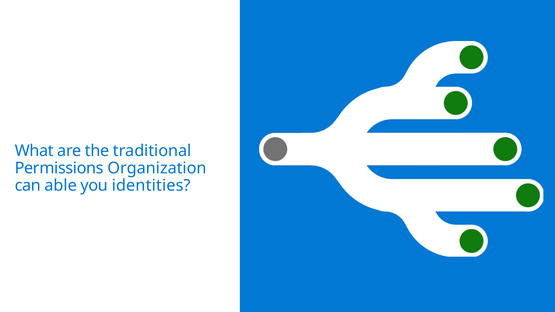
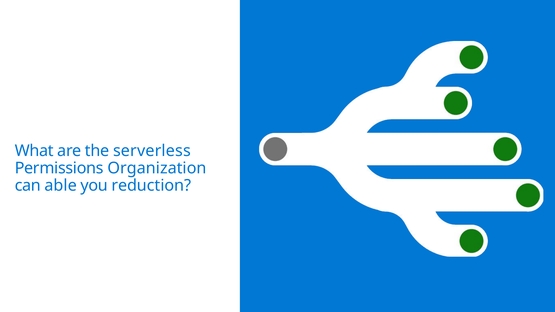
traditional: traditional -> serverless
identities: identities -> reduction
